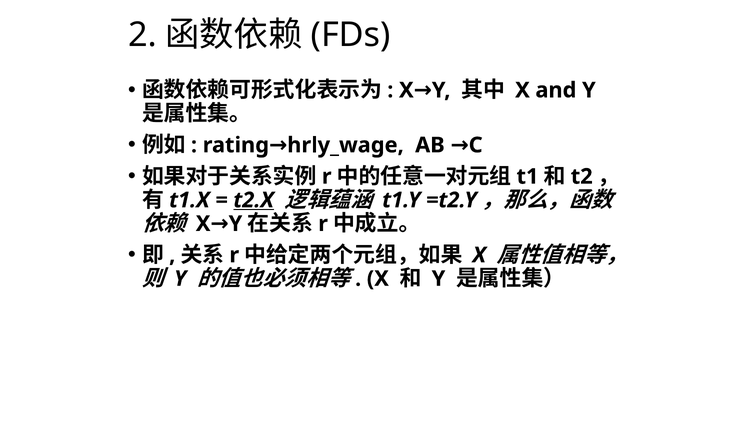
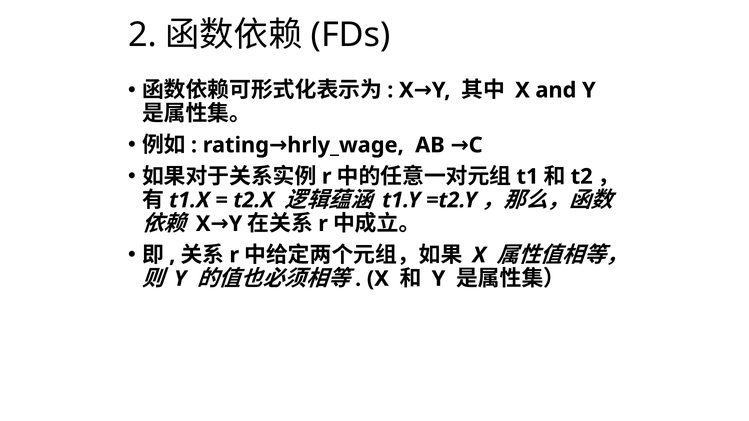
t2.X underline: present -> none
